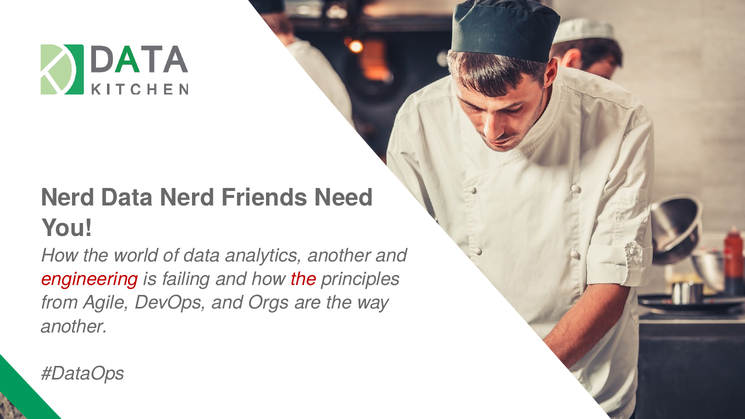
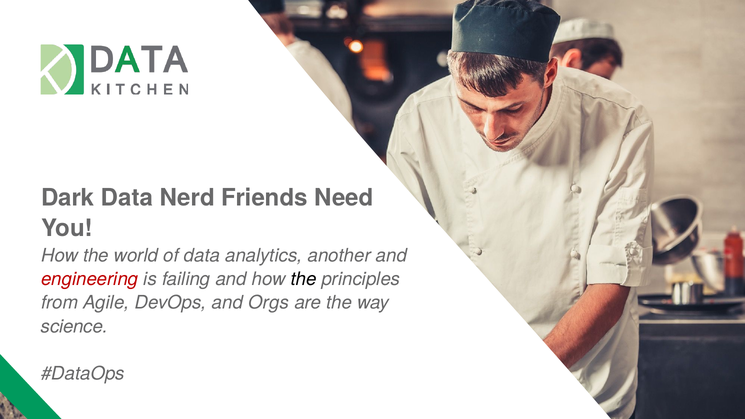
Nerd at (68, 198): Nerd -> Dark
the at (304, 279) colour: red -> black
another at (74, 326): another -> science
